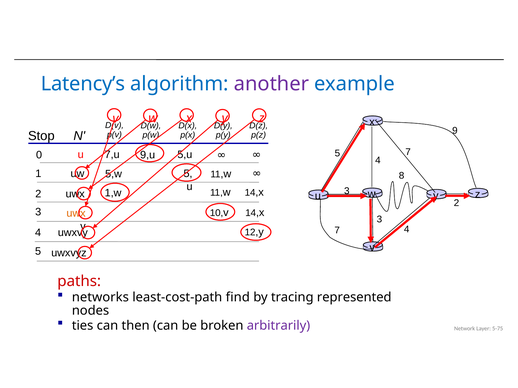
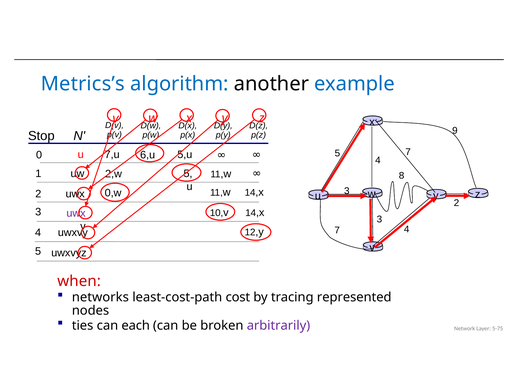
Latency’s: Latency’s -> Metrics’s
another colour: purple -> black
9,u: 9,u -> 6,u
5,w: 5,w -> 2,w
1,w: 1,w -> 0,w
uwx at (76, 214) colour: orange -> purple
paths: paths -> when
find: find -> cost
then: then -> each
